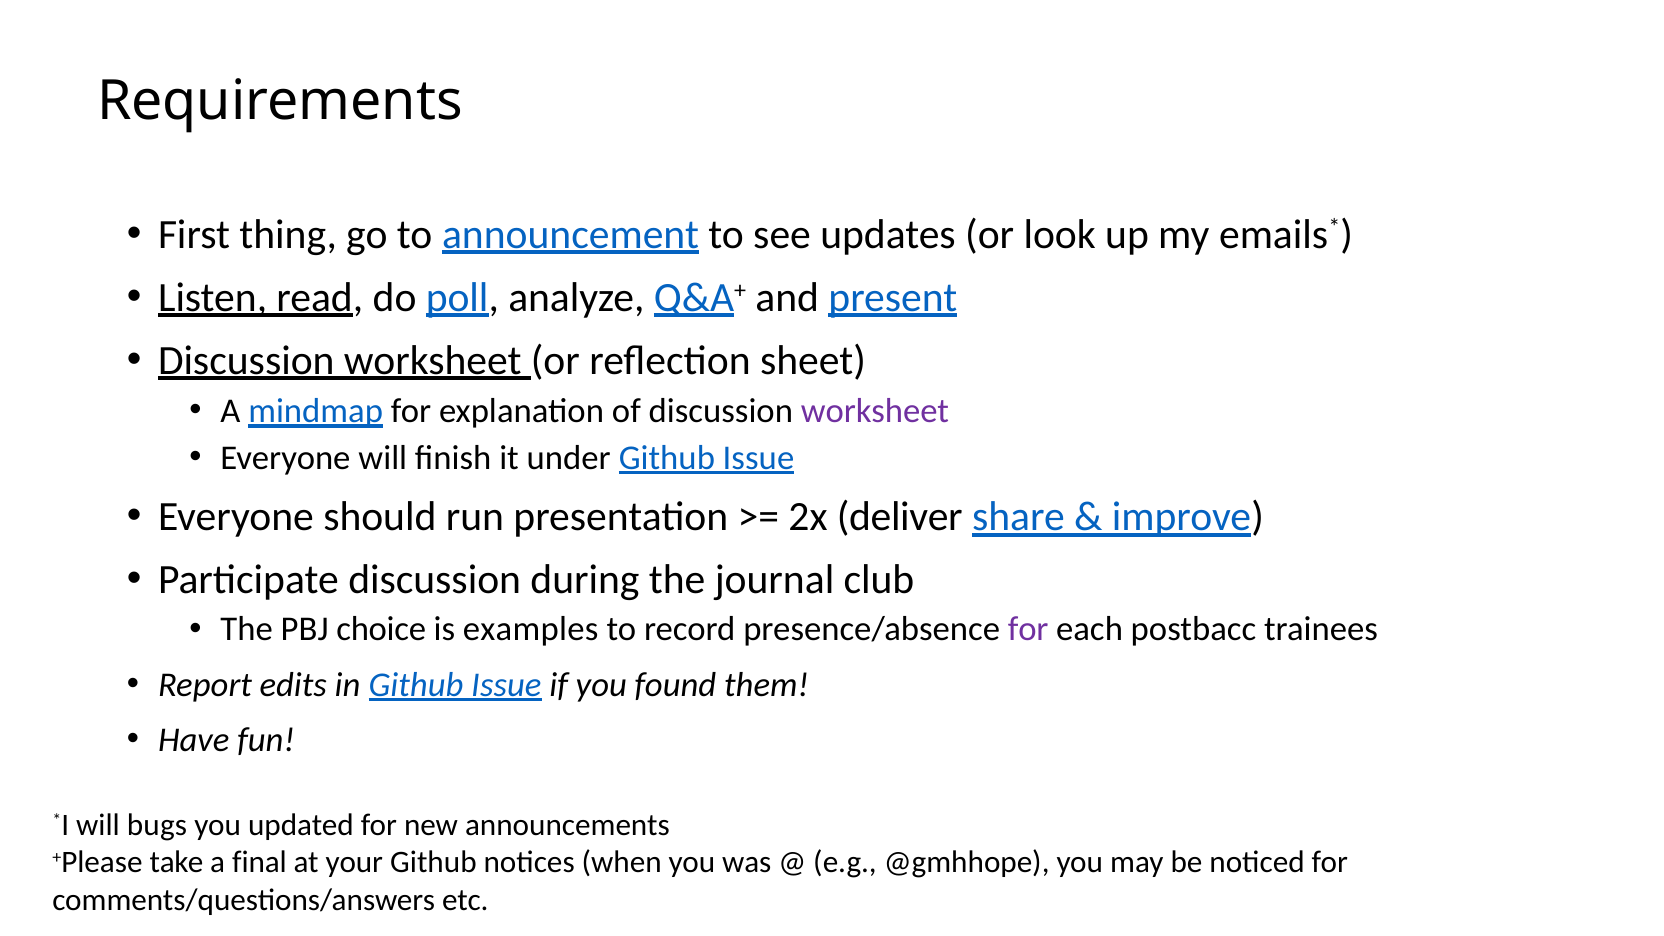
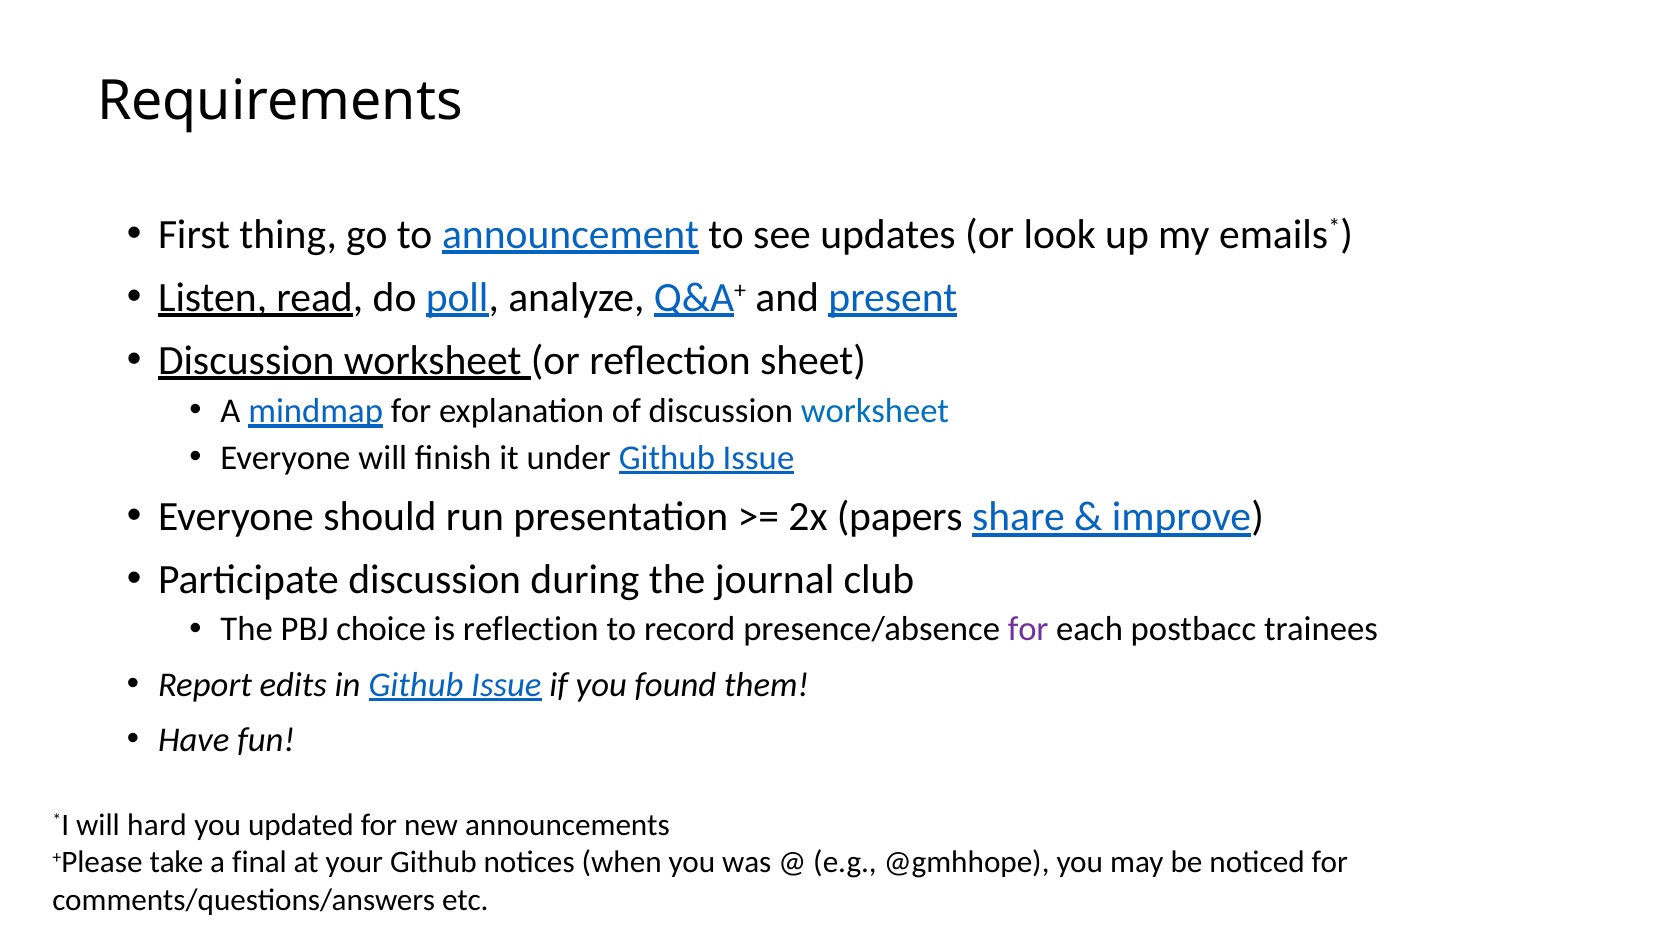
worksheet at (875, 411) colour: purple -> blue
deliver: deliver -> papers
is examples: examples -> reflection
bugs: bugs -> hard
